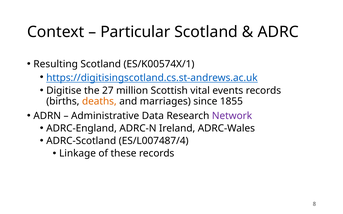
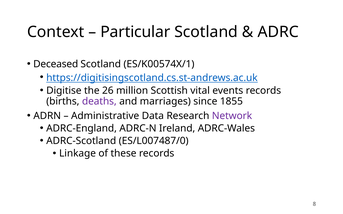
Resulting: Resulting -> Deceased
27: 27 -> 26
deaths colour: orange -> purple
ES/L007487/4: ES/L007487/4 -> ES/L007487/0
